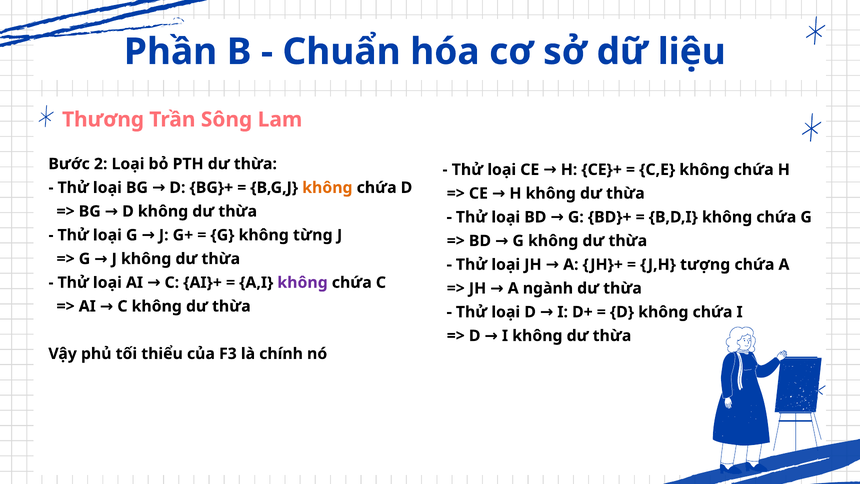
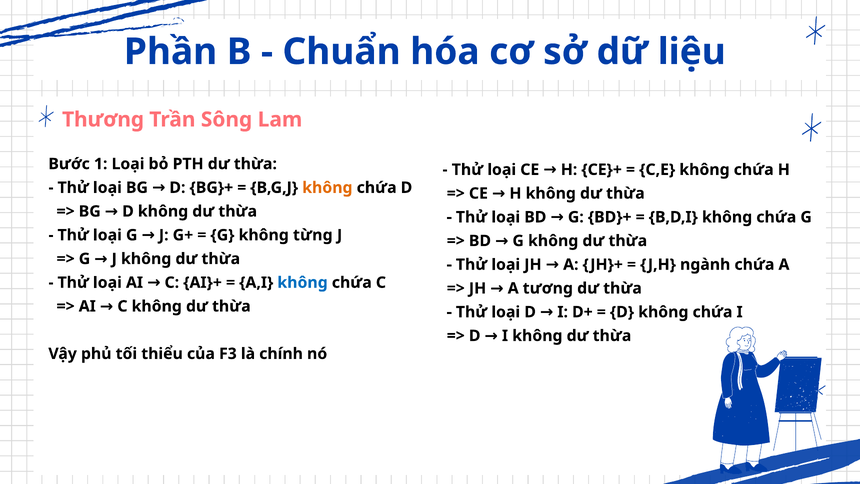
2: 2 -> 1
tượng: tượng -> ngành
không at (303, 282) colour: purple -> blue
ngành: ngành -> tương
